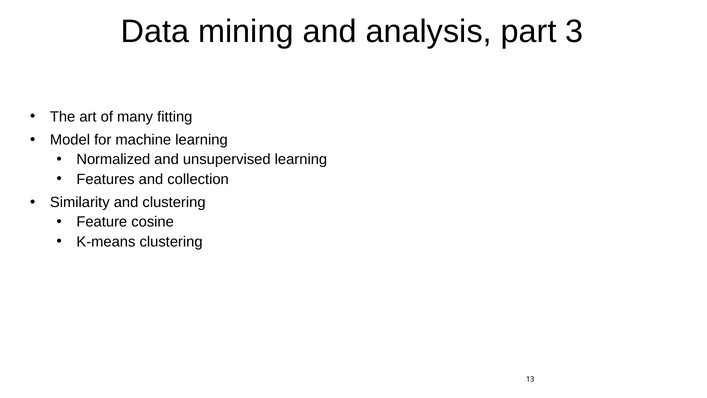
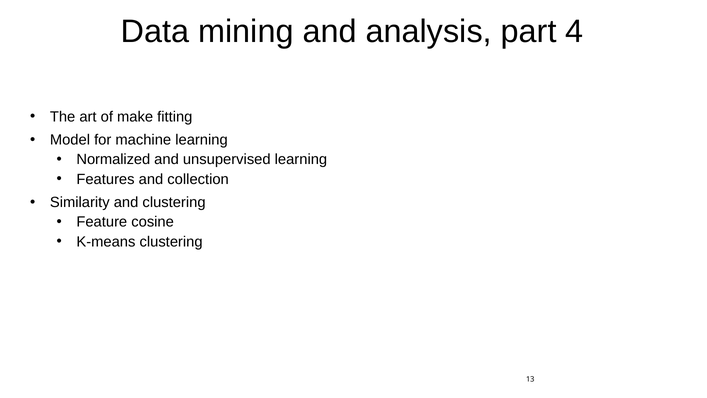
3: 3 -> 4
many: many -> make
